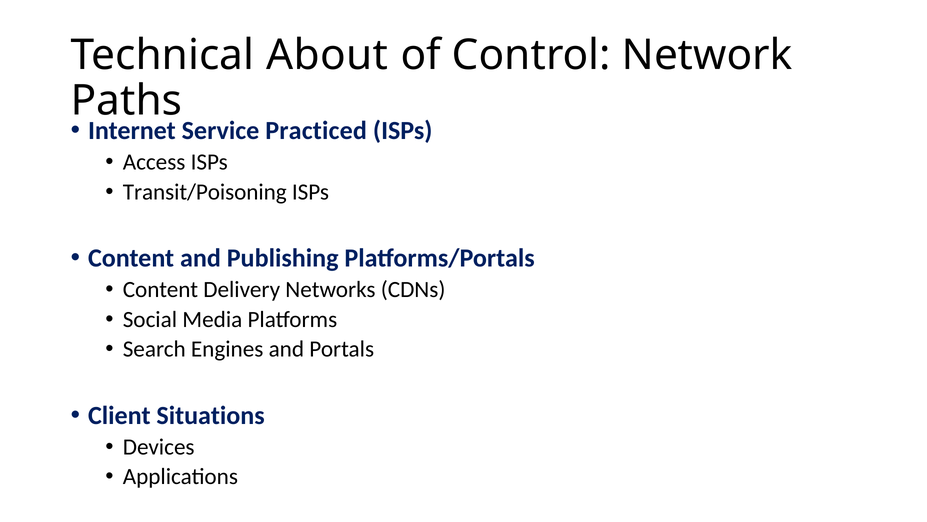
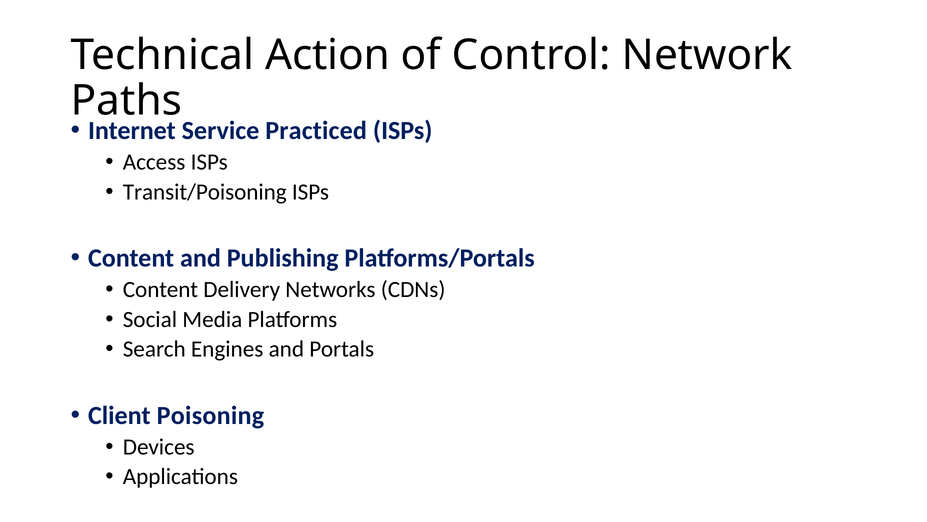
About: About -> Action
Situations: Situations -> Poisoning
